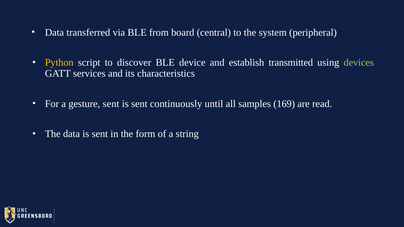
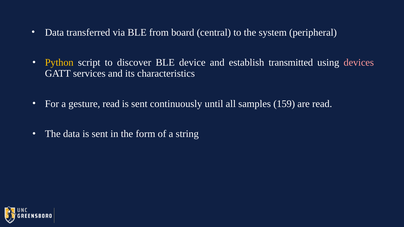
devices colour: light green -> pink
gesture sent: sent -> read
169: 169 -> 159
